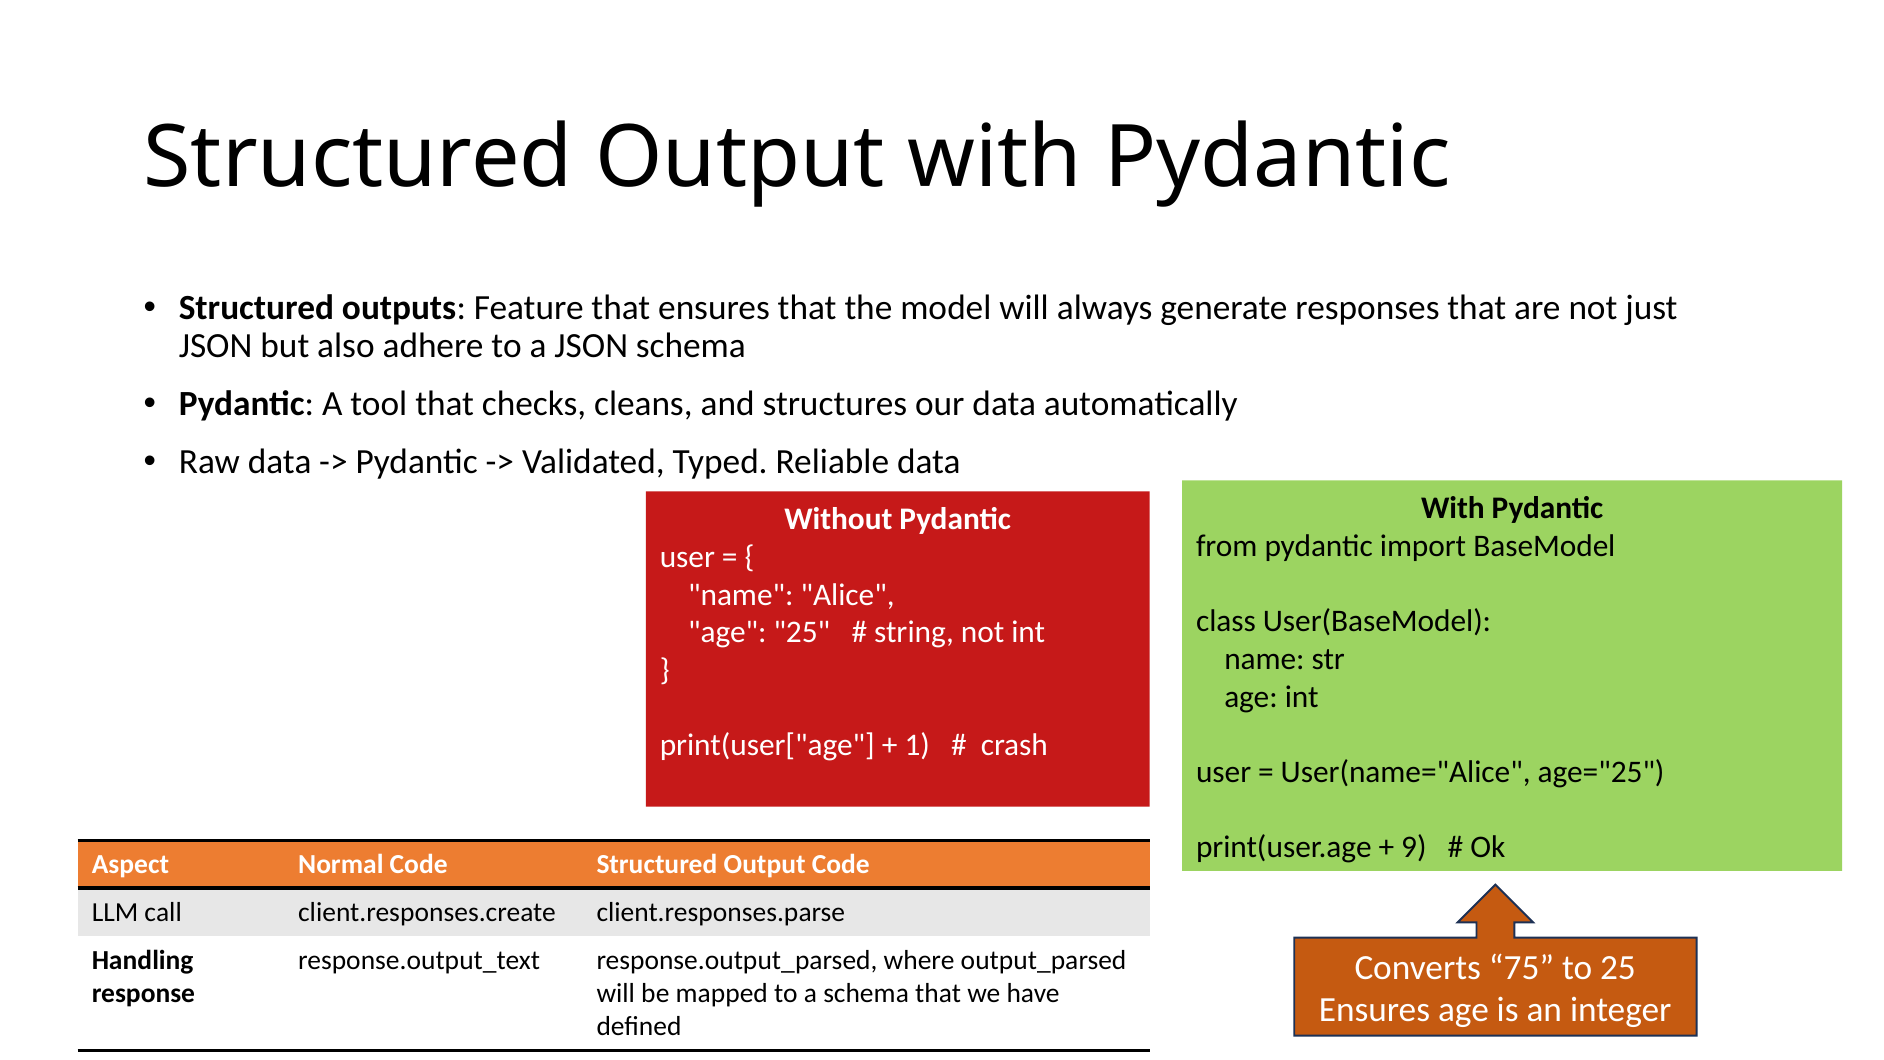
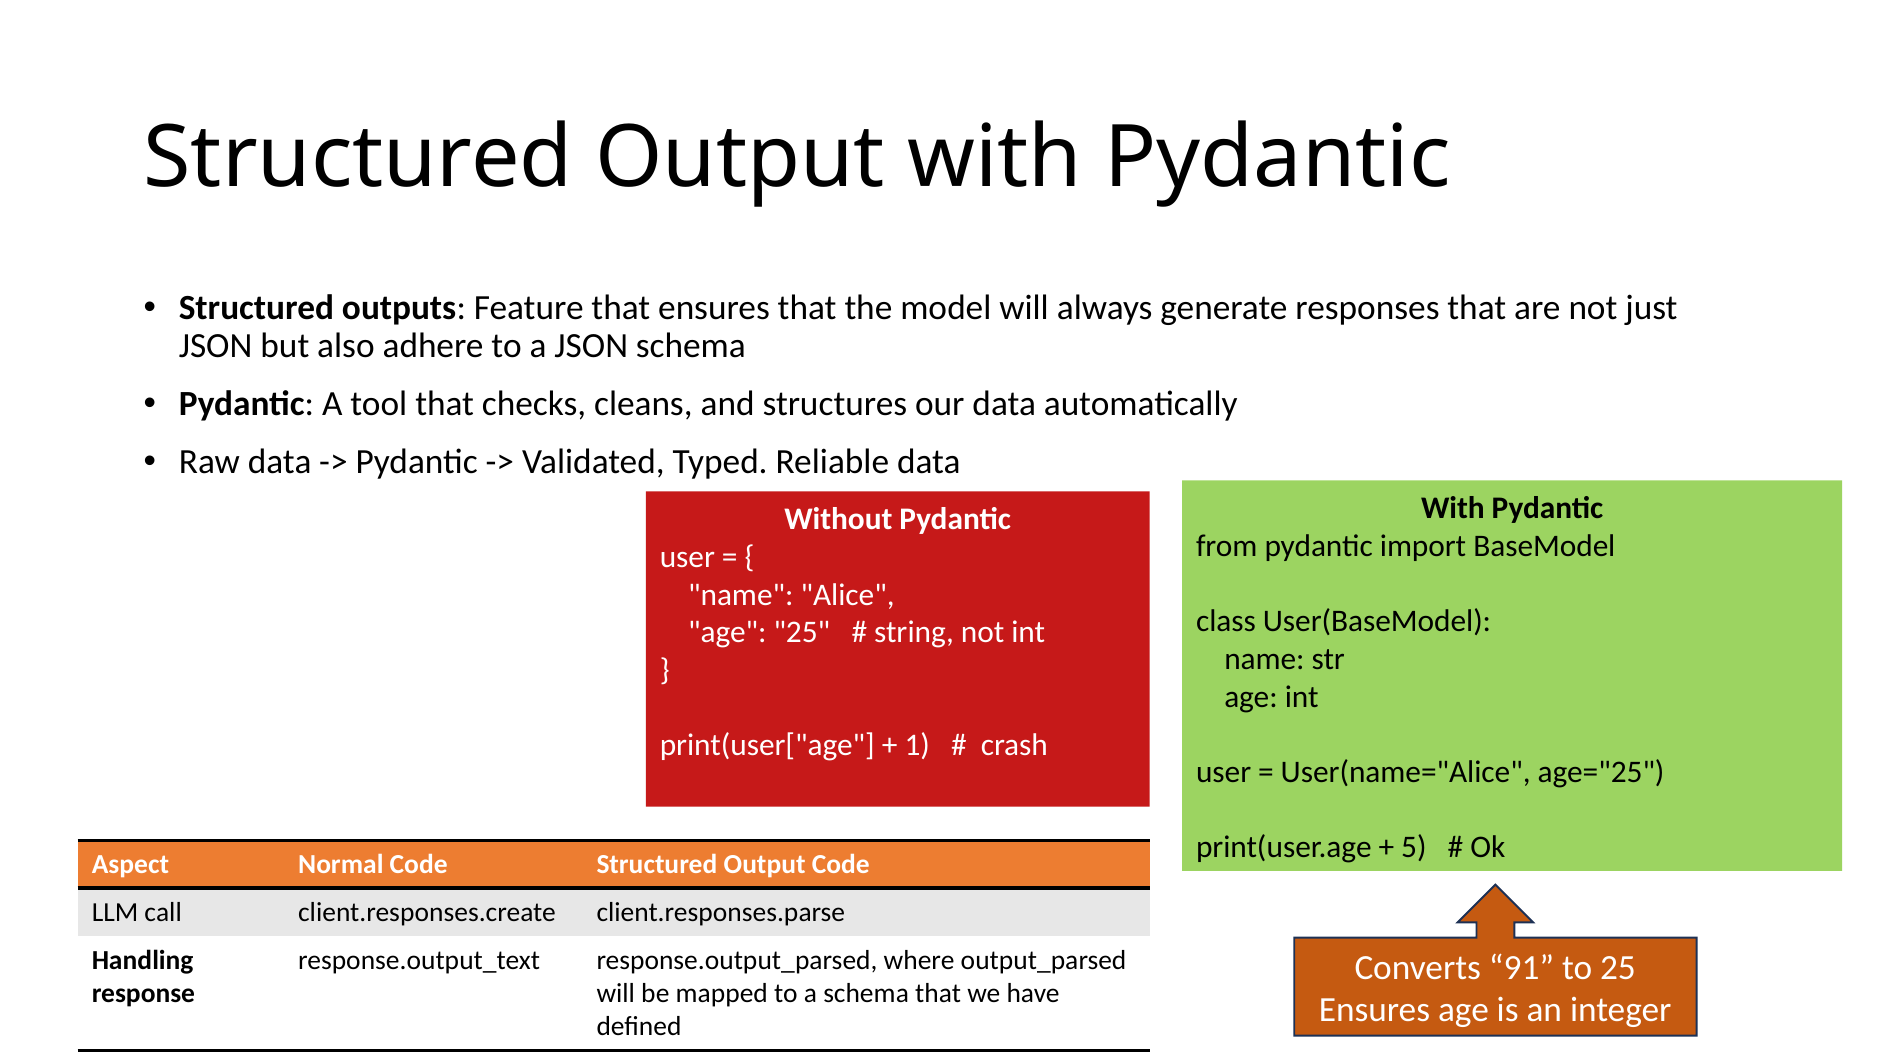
9: 9 -> 5
75: 75 -> 91
